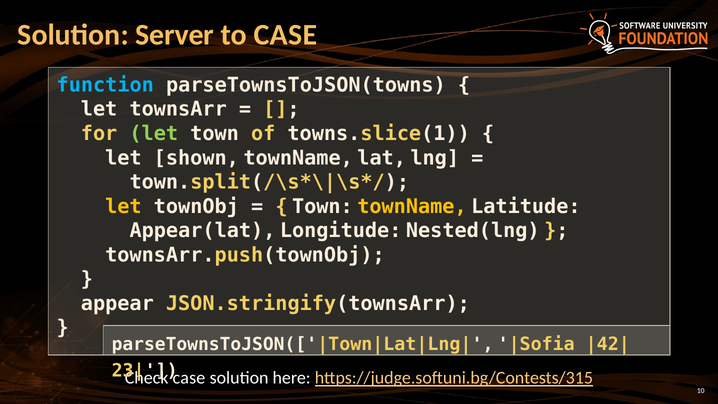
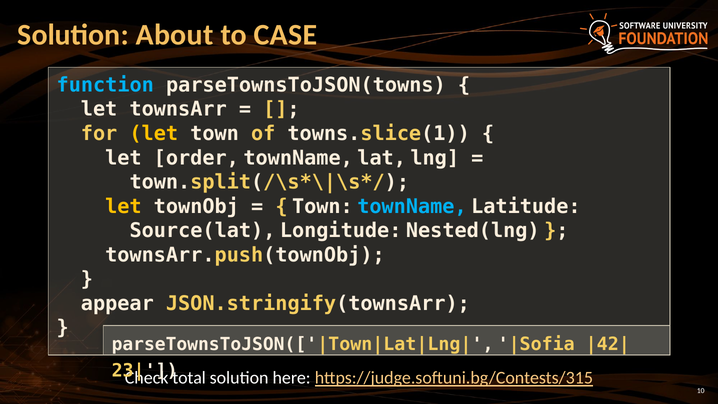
Server: Server -> About
let at (154, 134) colour: light green -> yellow
shown: shown -> order
townName at (412, 206) colour: yellow -> light blue
Appear(lat: Appear(lat -> Source(lat
case at (189, 378): case -> total
